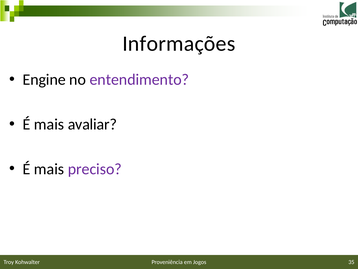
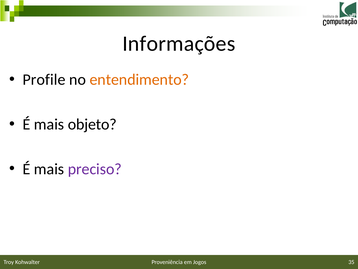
Engine: Engine -> Profile
entendimento colour: purple -> orange
avaliar: avaliar -> objeto
